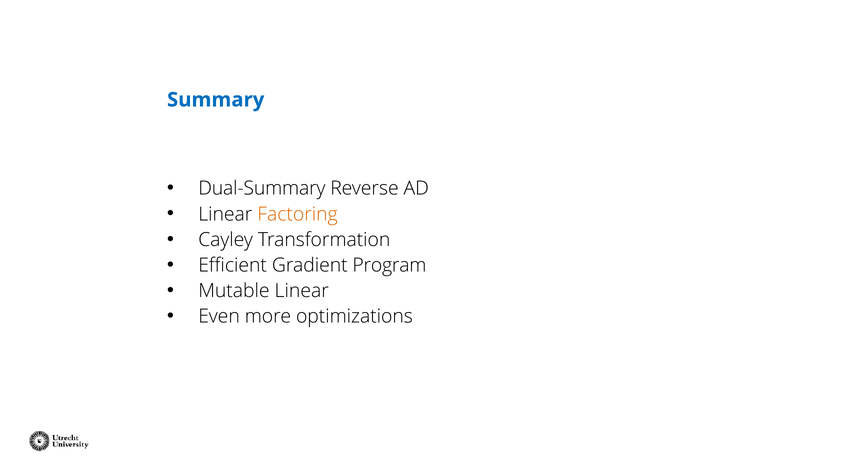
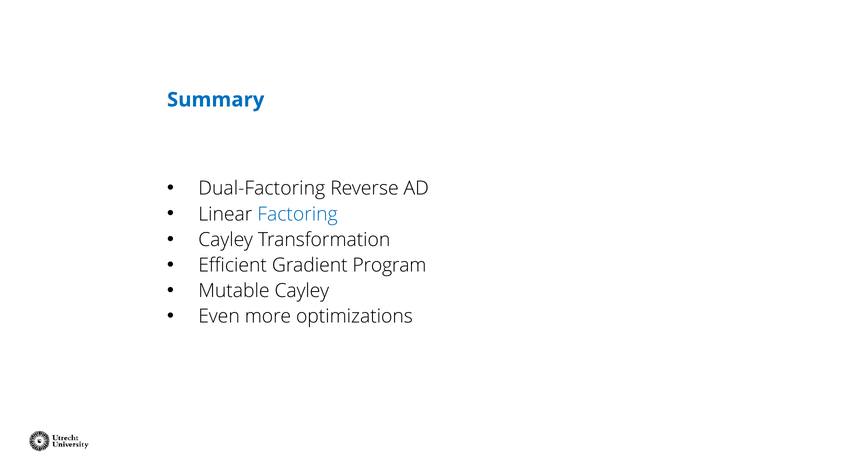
Dual-Summary: Dual-Summary -> Dual-Factoring
Factoring colour: orange -> blue
Mutable Linear: Linear -> Cayley
